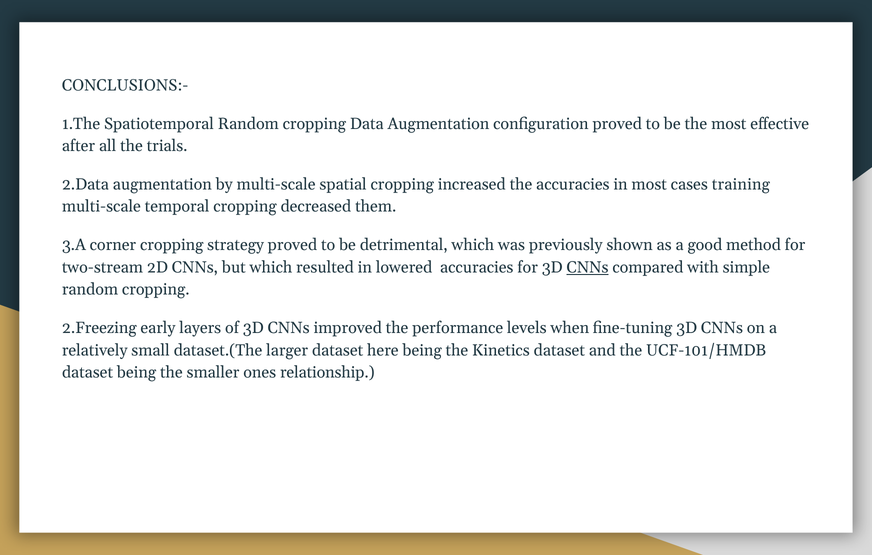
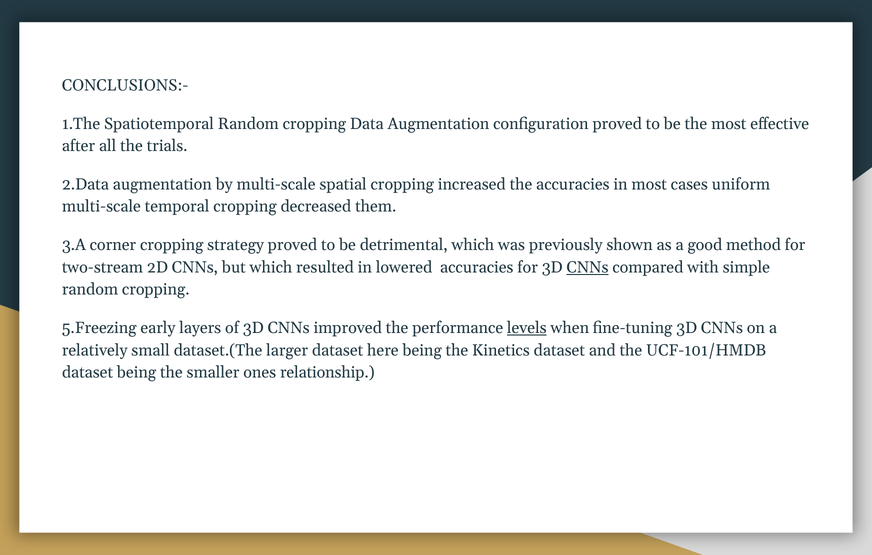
training: training -> uniform
2.Freezing: 2.Freezing -> 5.Freezing
levels underline: none -> present
